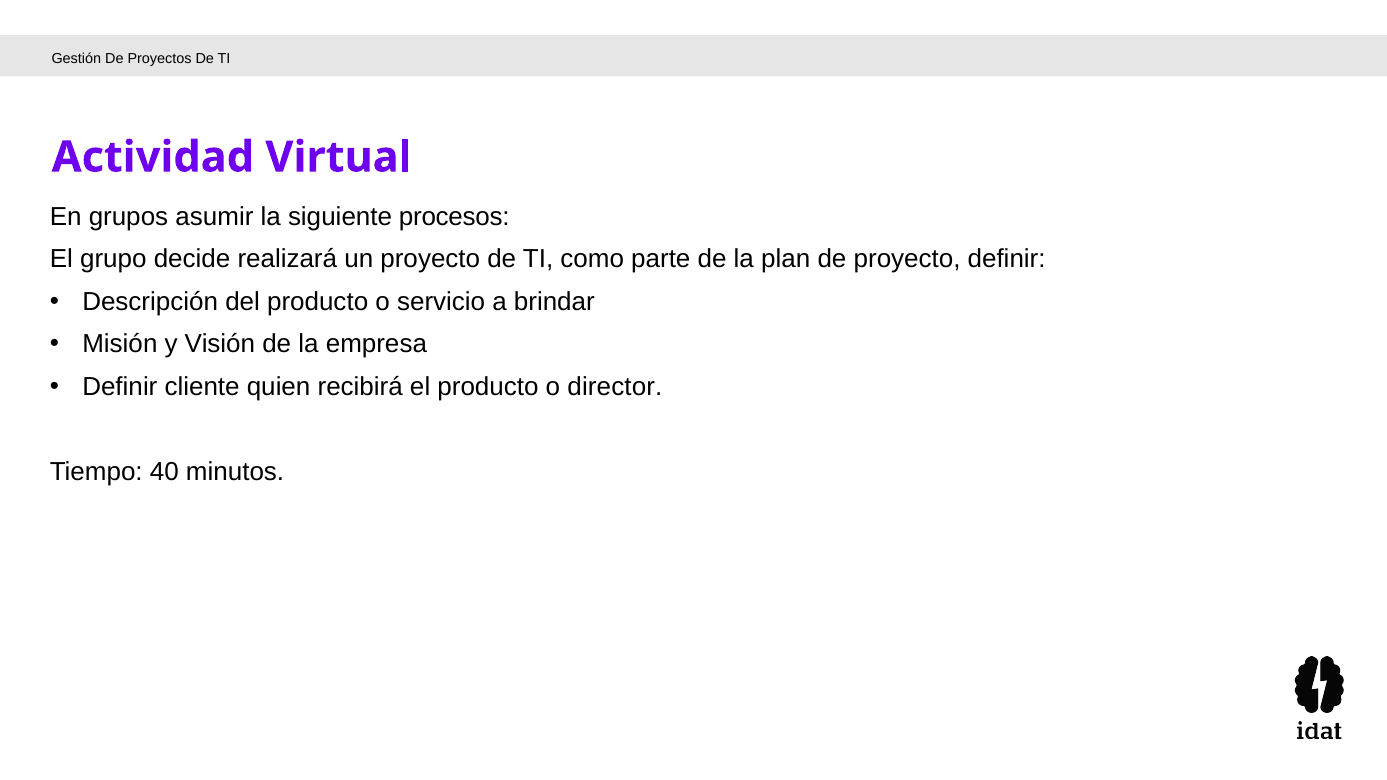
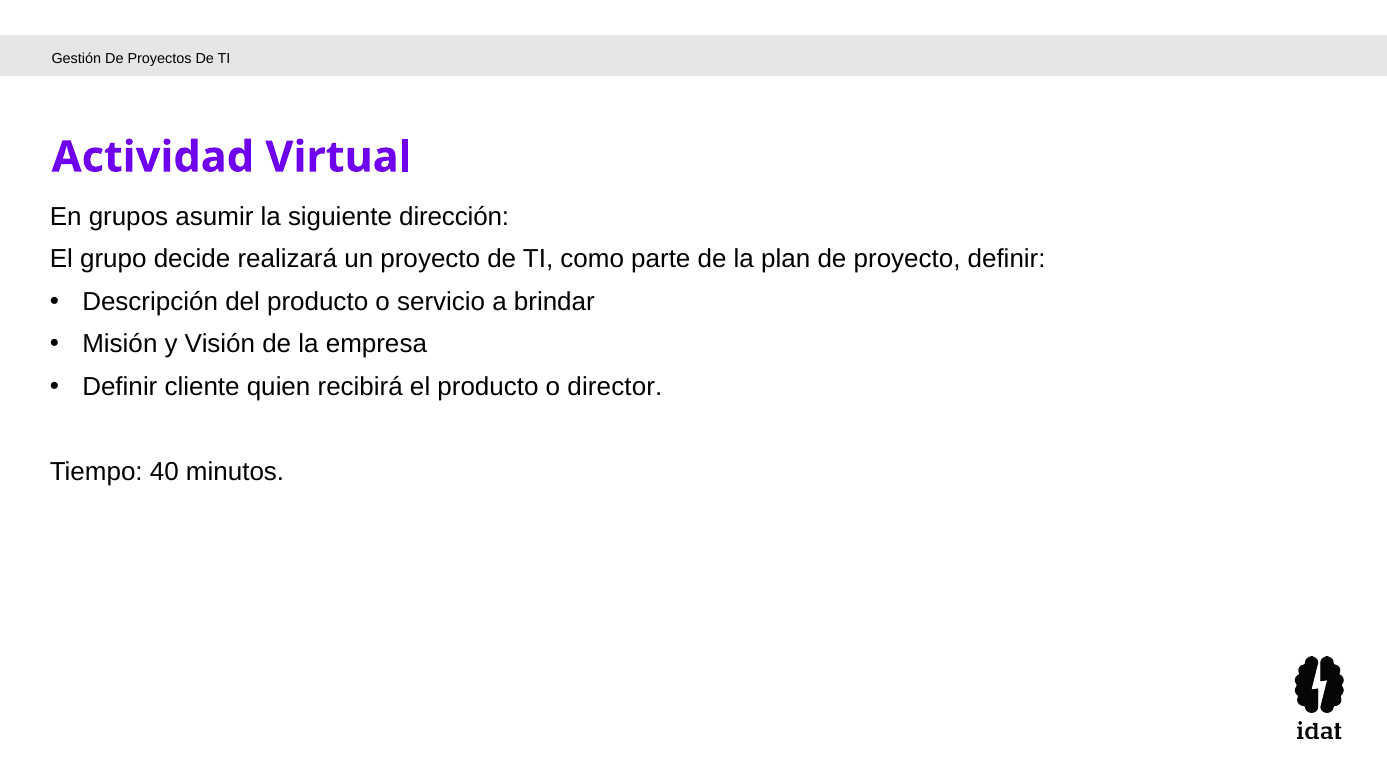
procesos: procesos -> dirección
